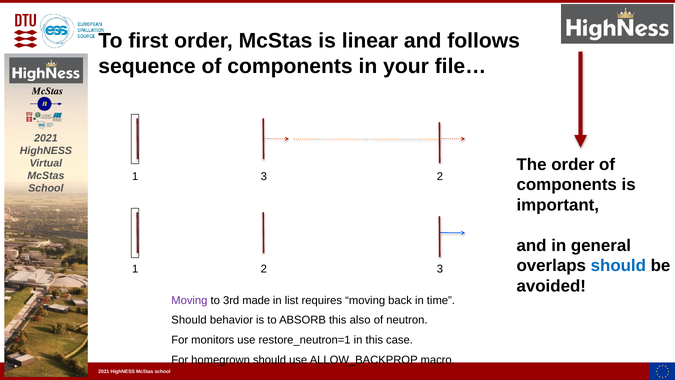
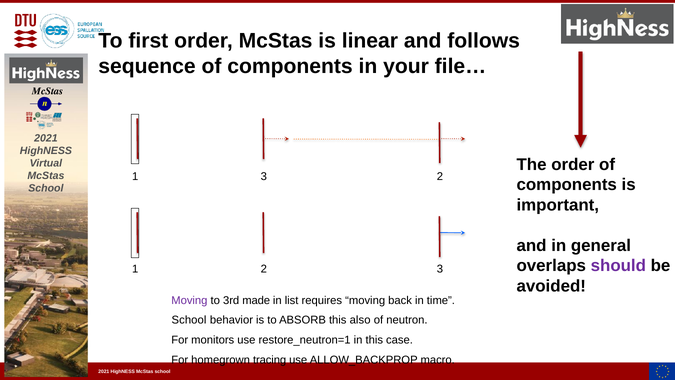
should at (618, 266) colour: blue -> purple
Should at (189, 320): Should -> School
homegrown should: should -> tracing
